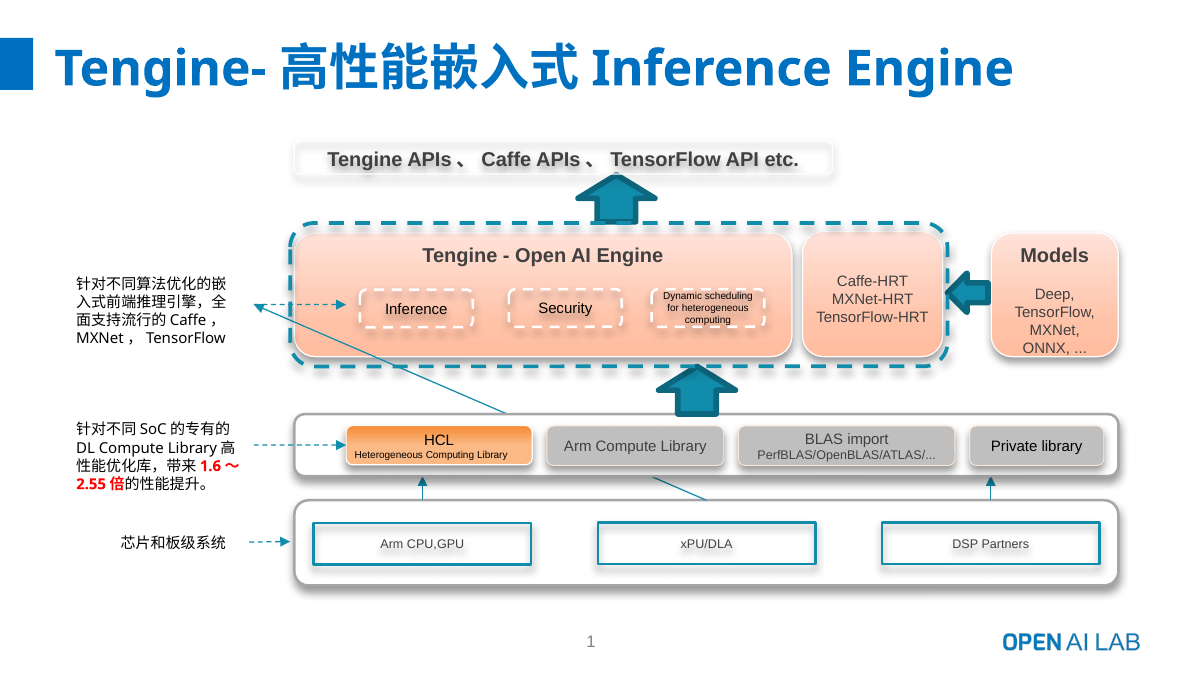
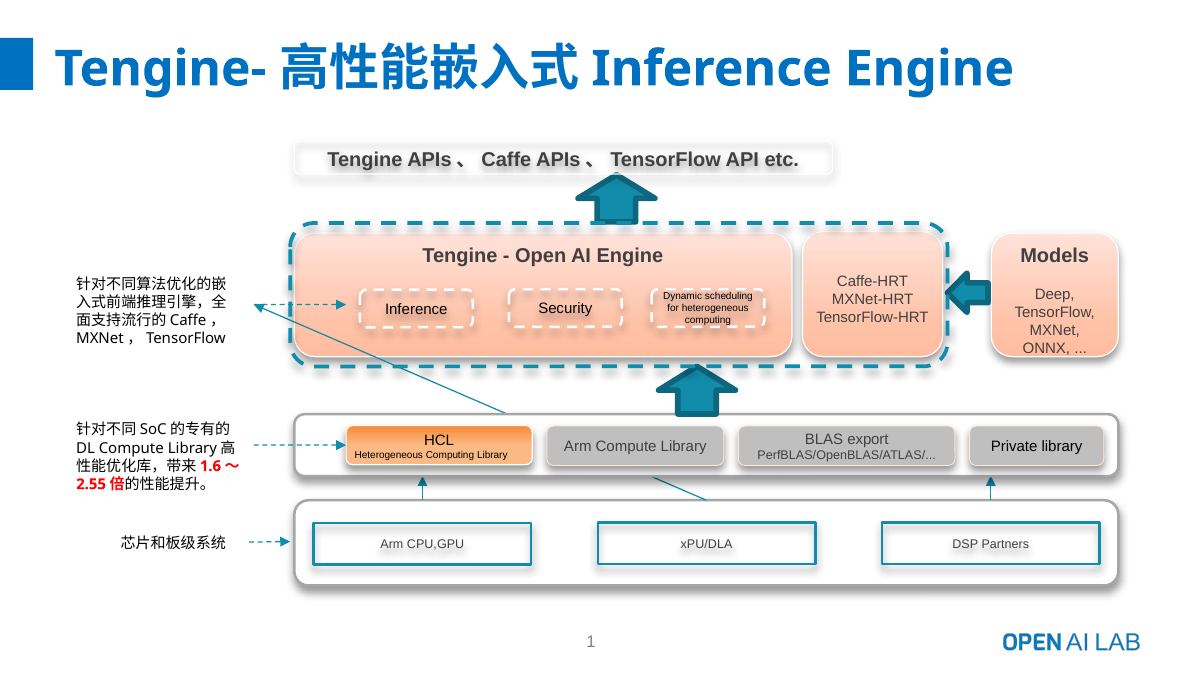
import: import -> export
